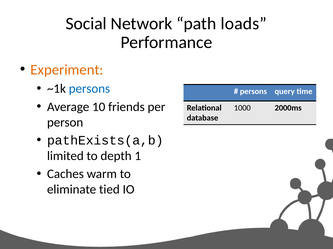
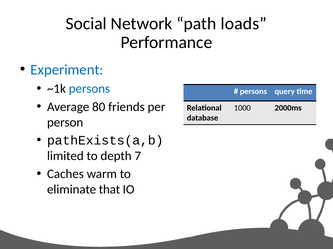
Experiment colour: orange -> blue
10: 10 -> 80
1: 1 -> 7
tied: tied -> that
